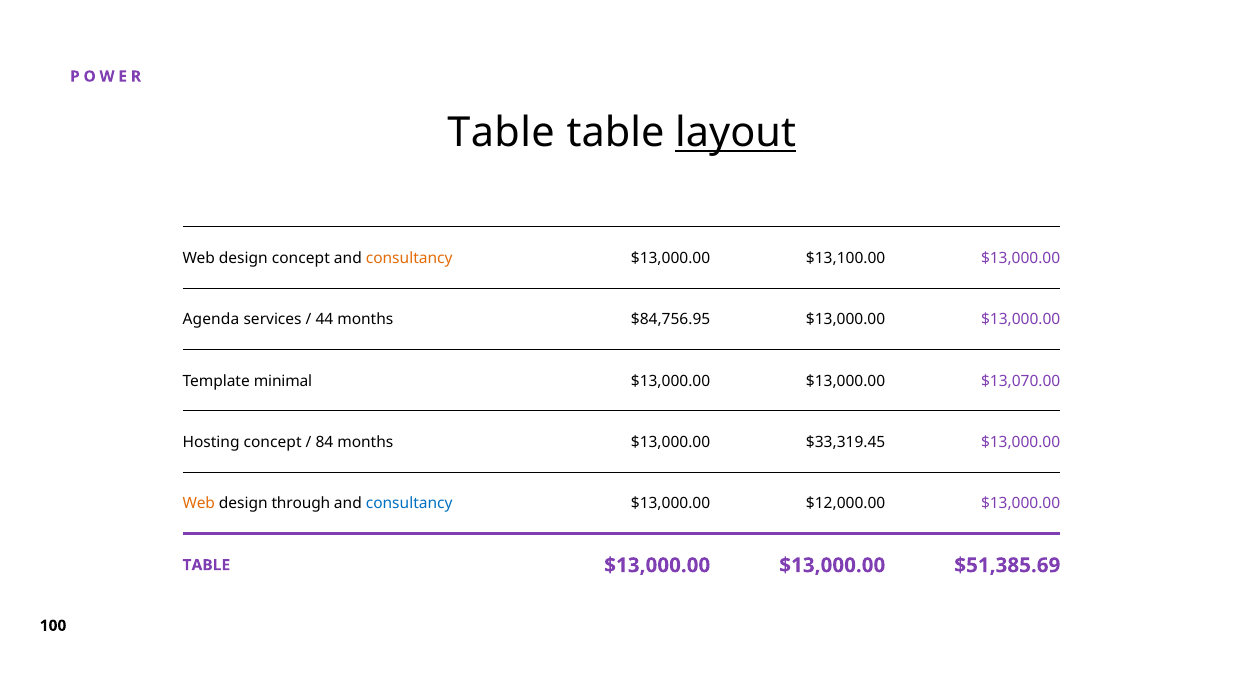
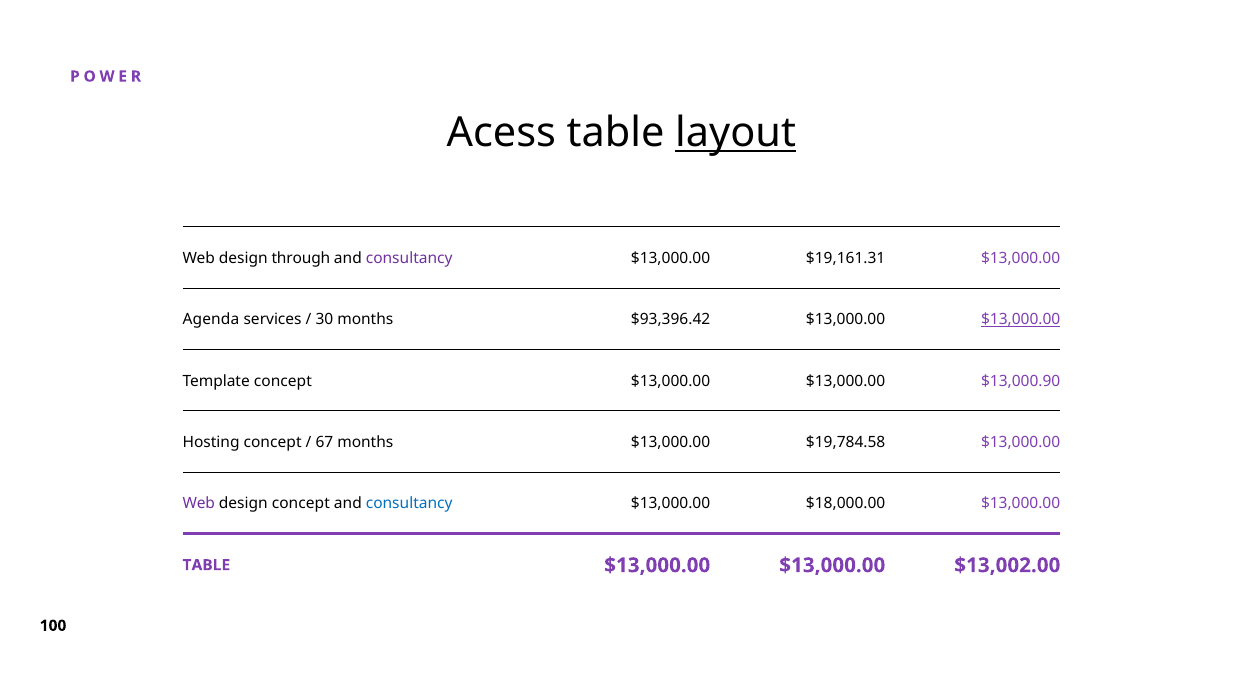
Table at (501, 133): Table -> Acess
design concept: concept -> through
consultancy at (409, 258) colour: orange -> purple
$13,100.00: $13,100.00 -> $19,161.31
44: 44 -> 30
$84,756.95: $84,756.95 -> $93,396.42
$13,000.00 at (1021, 320) underline: none -> present
Template minimal: minimal -> concept
$13,070.00: $13,070.00 -> $13,000.90
84: 84 -> 67
$33,319.45: $33,319.45 -> $19,784.58
Web at (199, 504) colour: orange -> purple
design through: through -> concept
$12,000.00: $12,000.00 -> $18,000.00
$51,385.69: $51,385.69 -> $13,002.00
